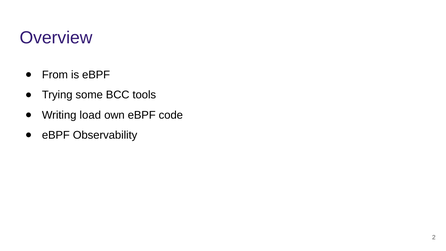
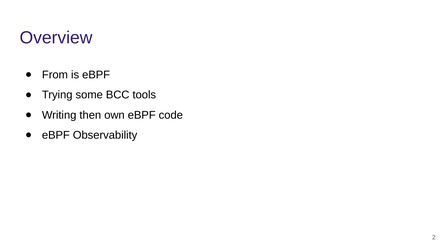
load: load -> then
